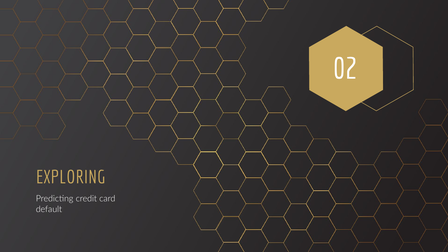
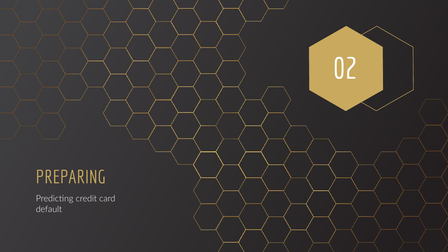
EXPLORING: EXPLORING -> PREPARING
